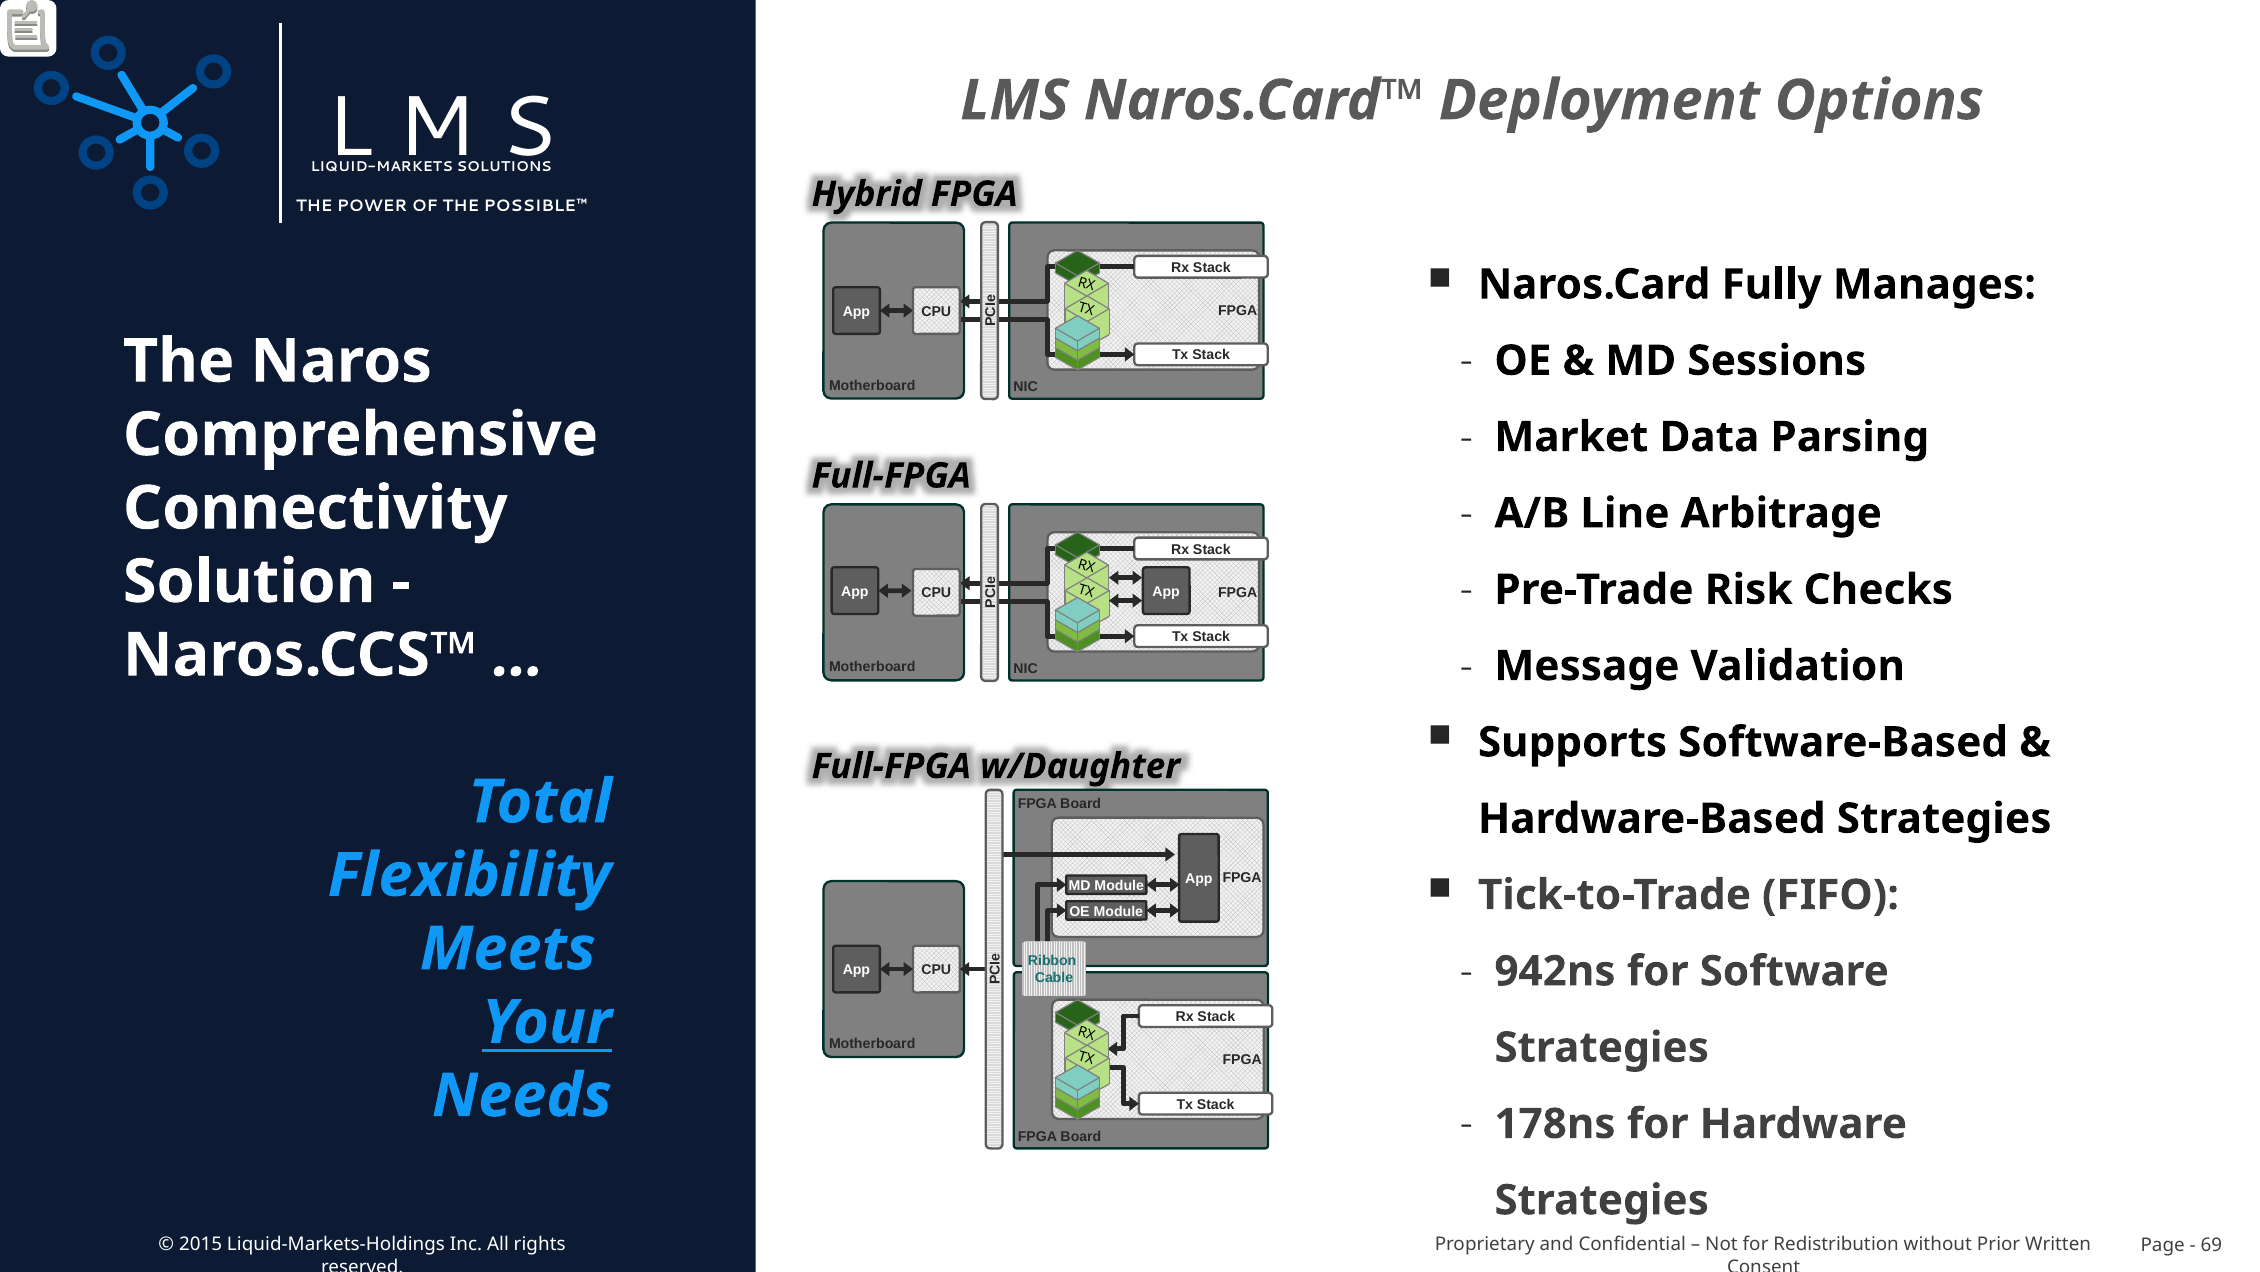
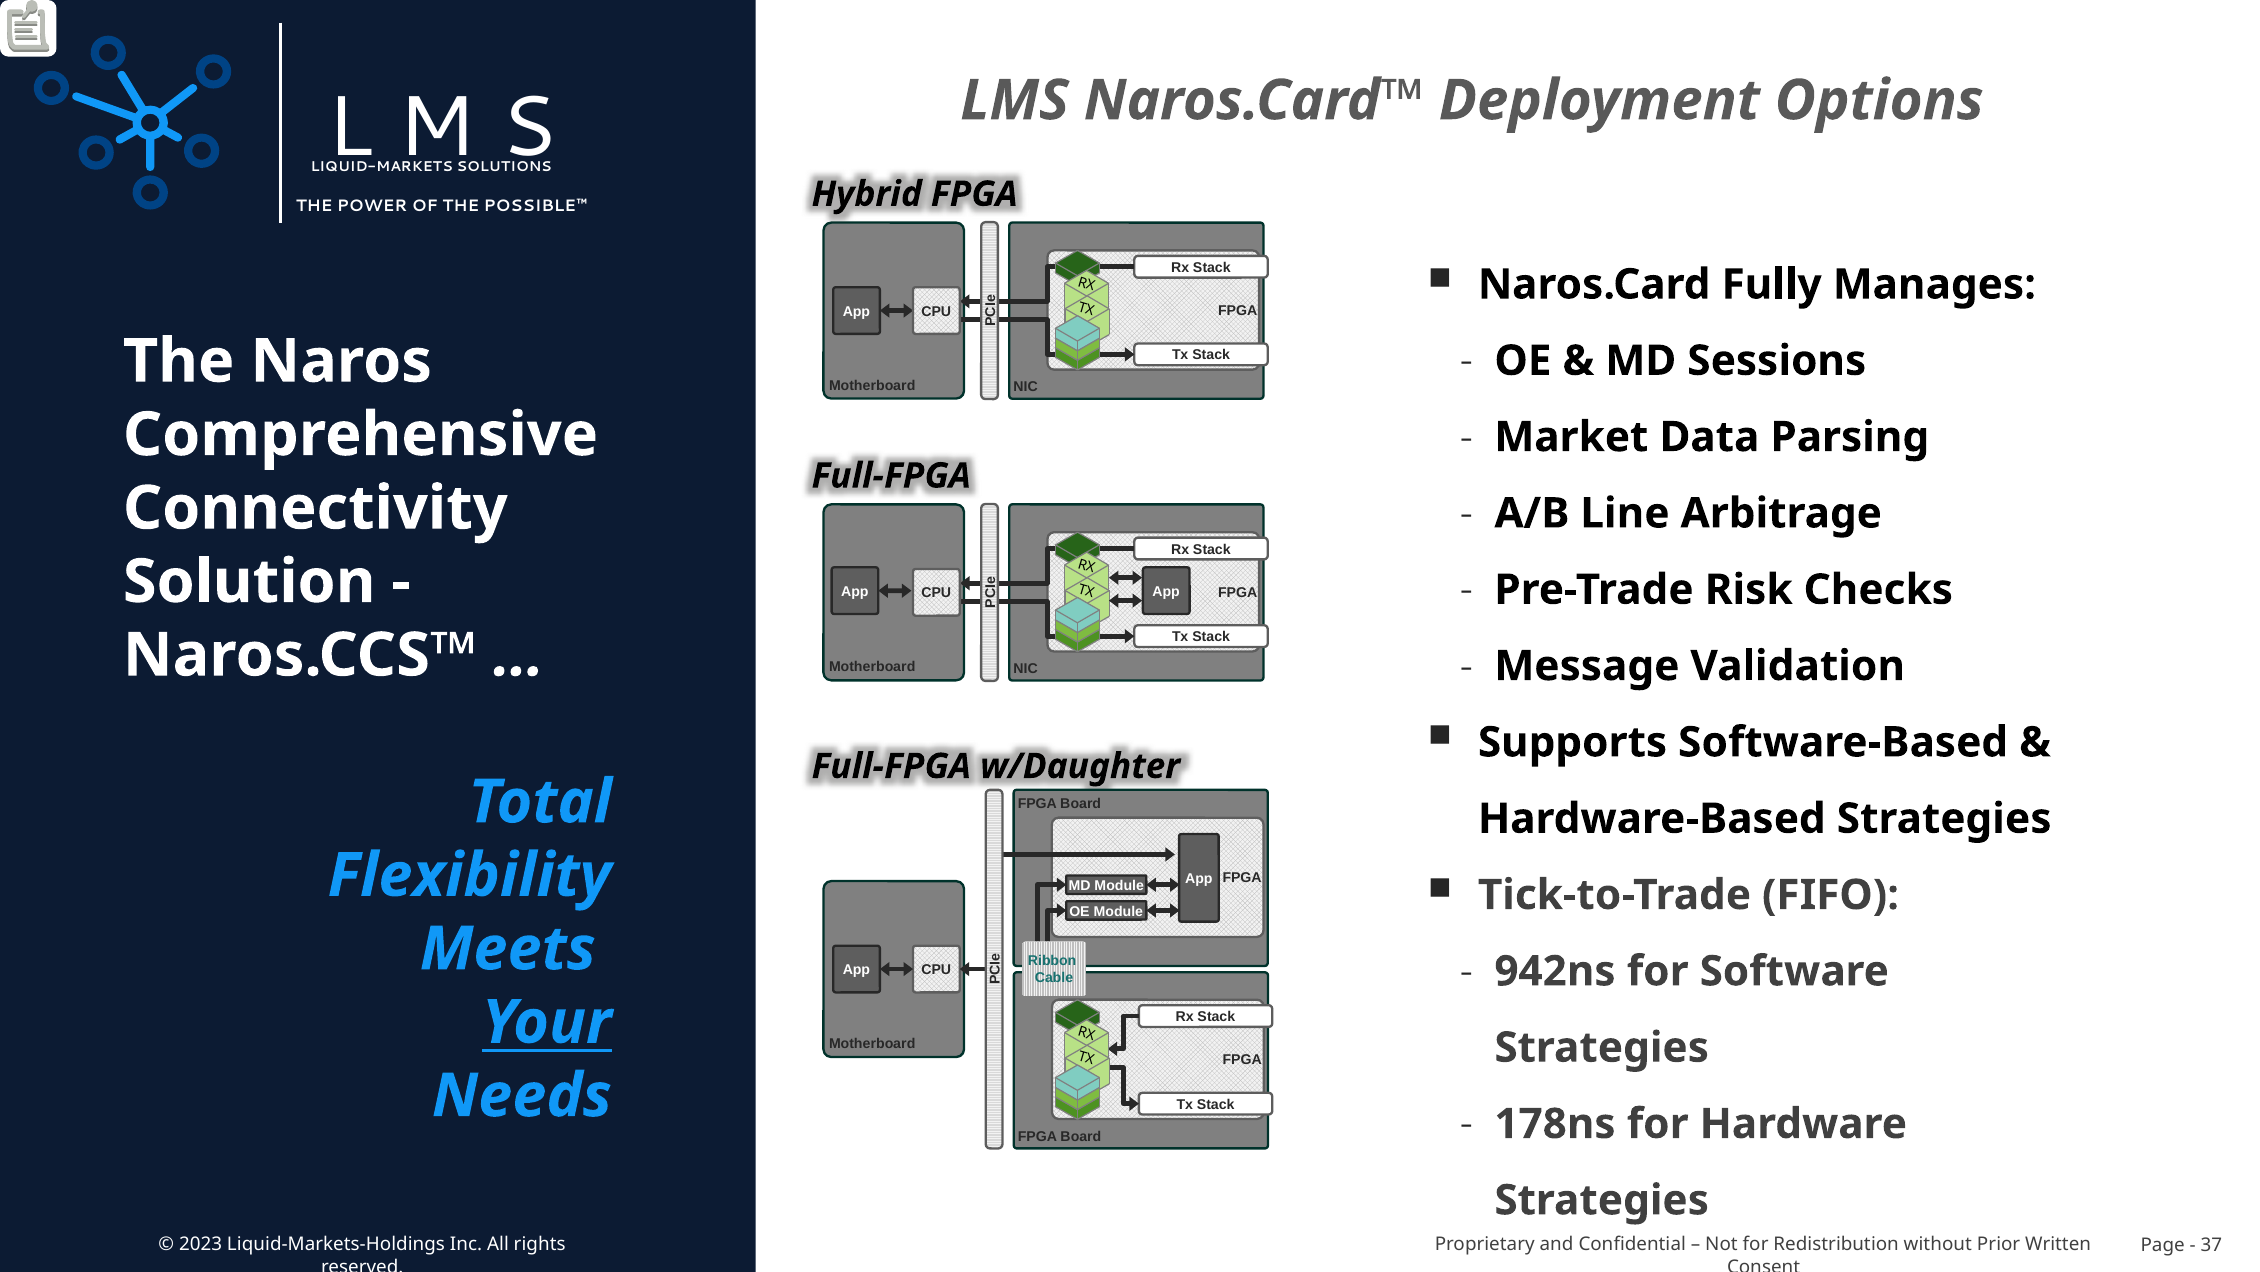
2015: 2015 -> 2023
69: 69 -> 37
